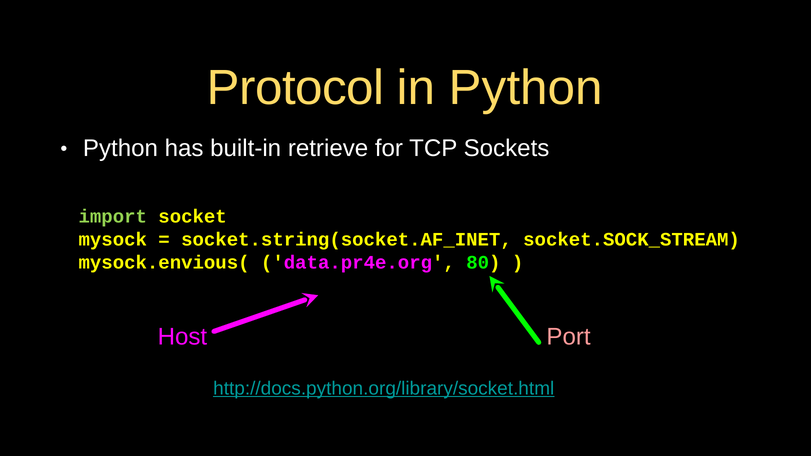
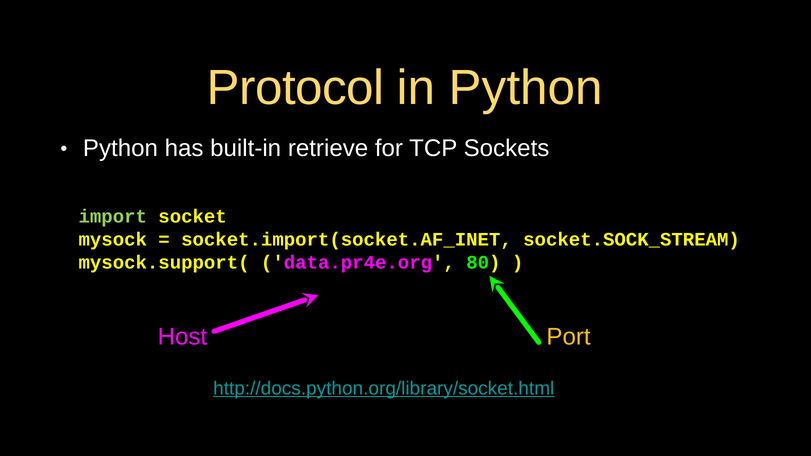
socket.string(socket.AF_INET: socket.string(socket.AF_INET -> socket.import(socket.AF_INET
mysock.envious(: mysock.envious( -> mysock.support(
Port colour: pink -> yellow
